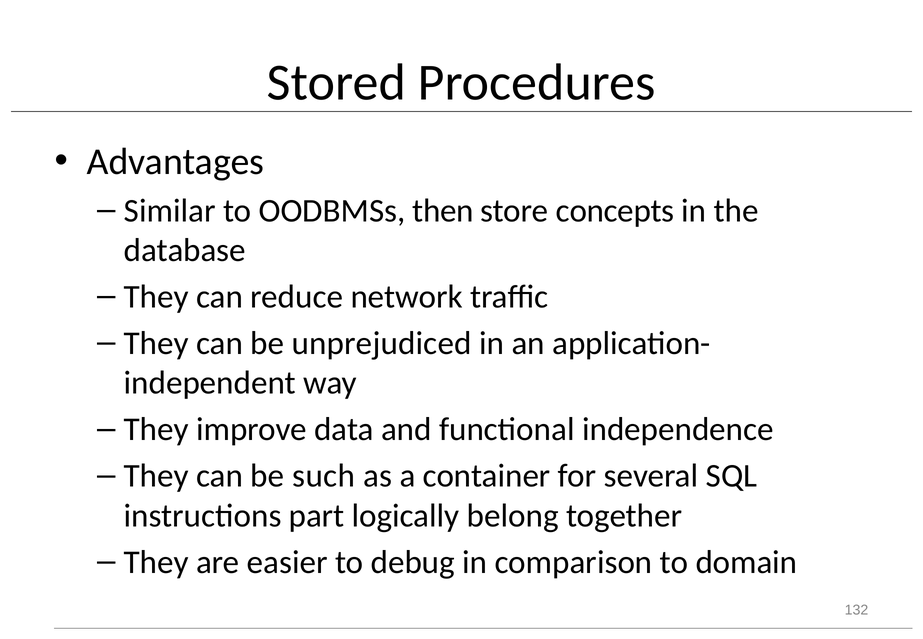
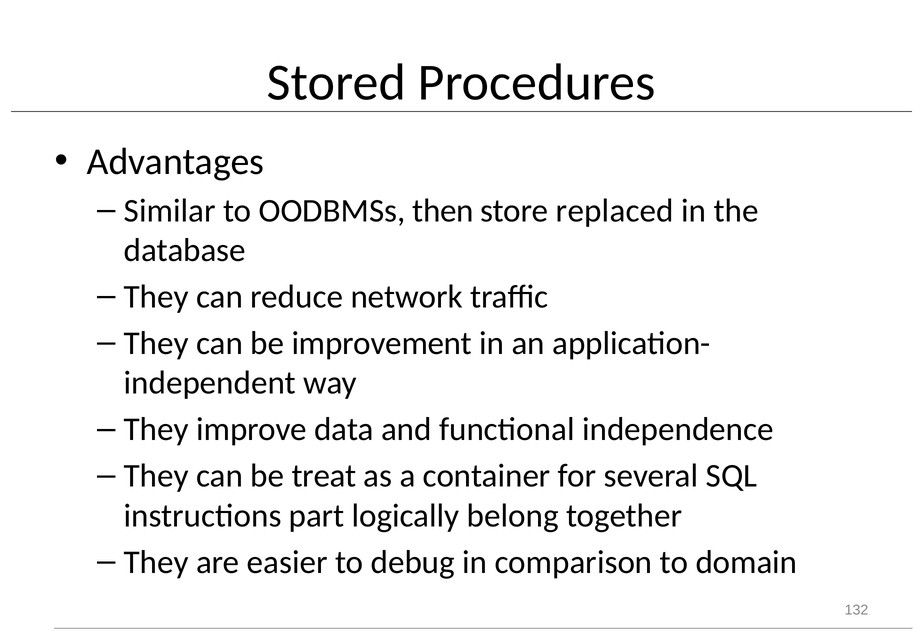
concepts: concepts -> replaced
unprejudiced: unprejudiced -> improvement
such: such -> treat
